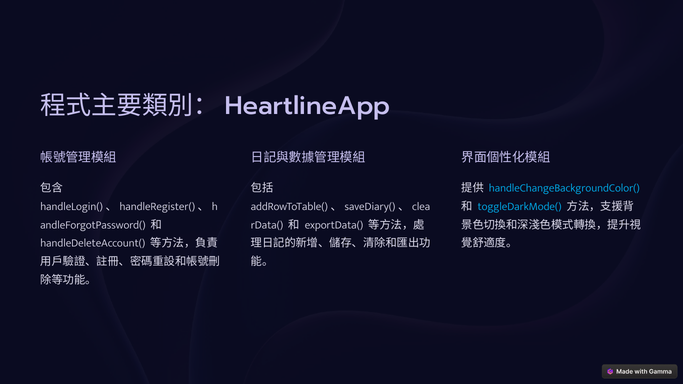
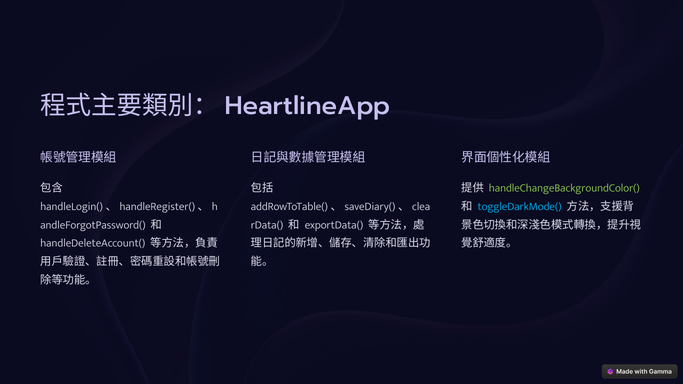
handleChangeBackgroundColor( colour: light blue -> light green
